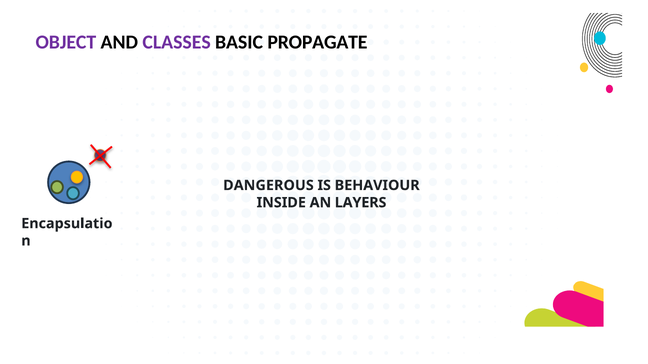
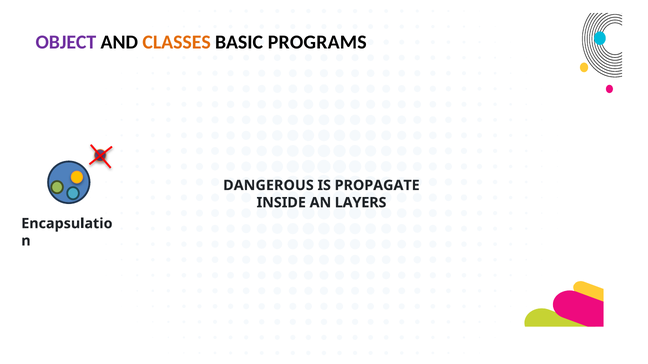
CLASSES colour: purple -> orange
PROPAGATE: PROPAGATE -> PROGRAMS
BEHAVIOUR: BEHAVIOUR -> PROPAGATE
